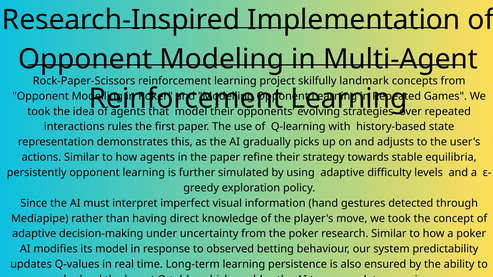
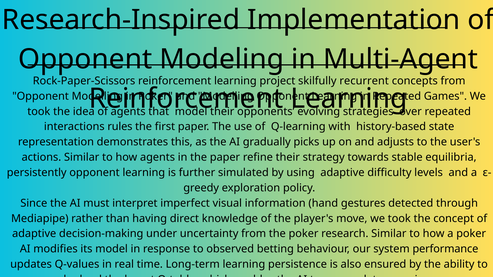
landmark: landmark -> recurrent
predictability: predictability -> performance
